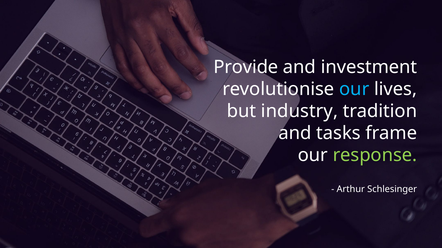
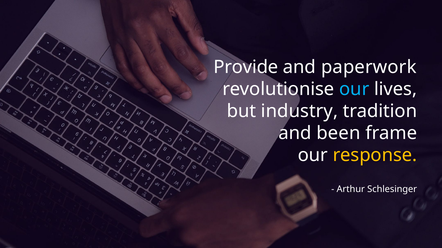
investment: investment -> paperwork
tasks: tasks -> been
response colour: light green -> yellow
